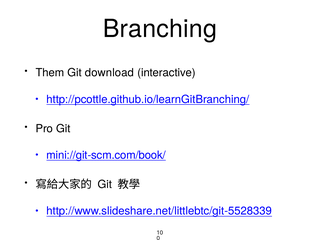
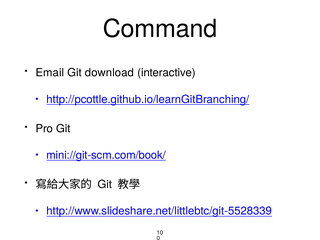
Branching: Branching -> Command
Them: Them -> Email
